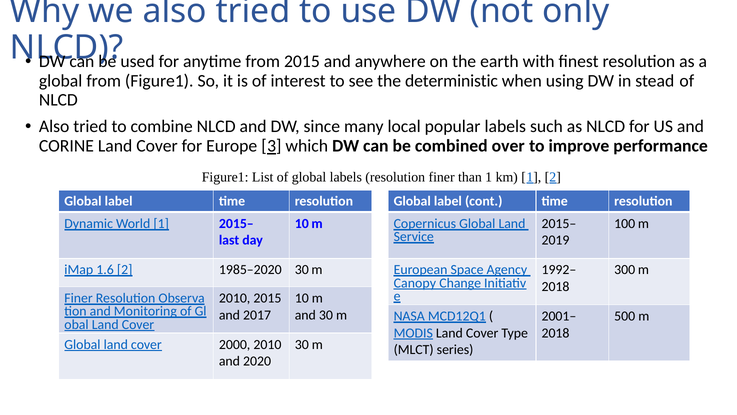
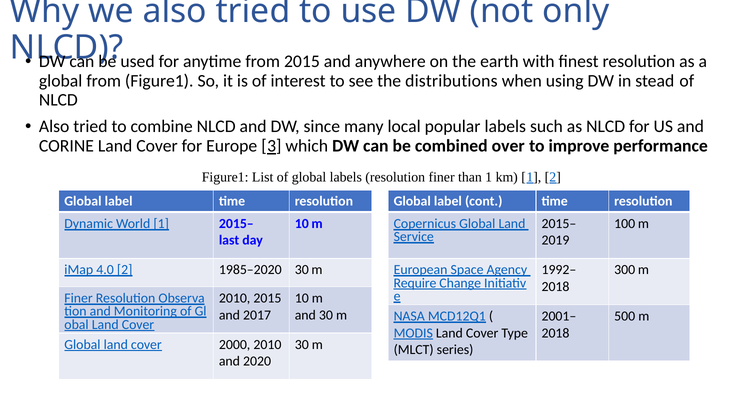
deterministic: deterministic -> distributions
1.6: 1.6 -> 4.0
Canopy: Canopy -> Require
